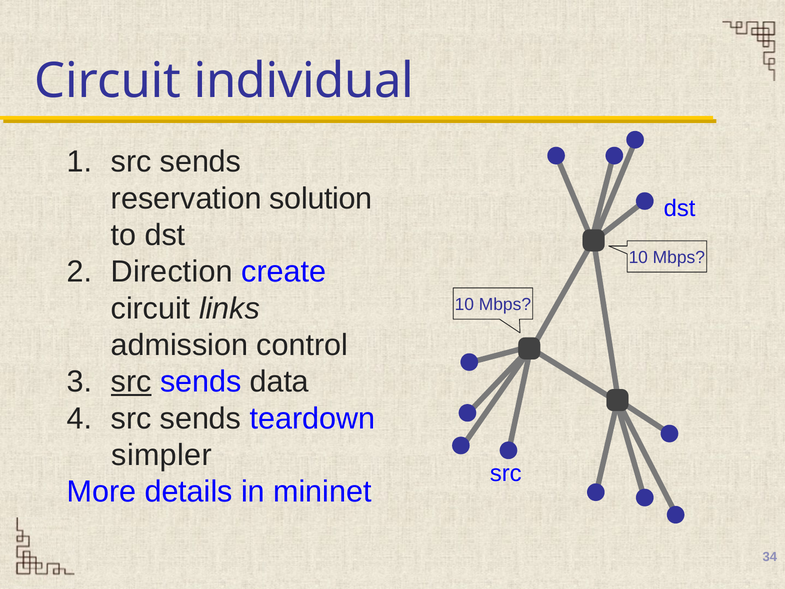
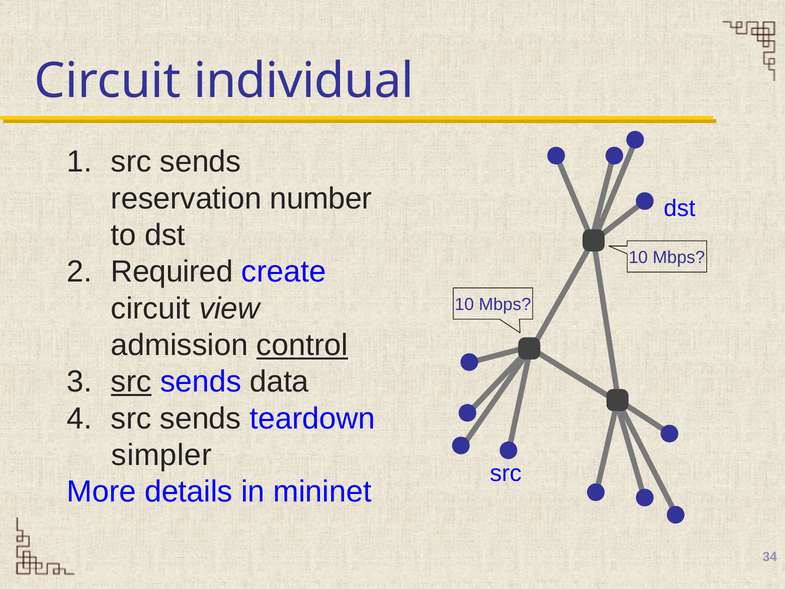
solution: solution -> number
Direction: Direction -> Required
links: links -> view
control underline: none -> present
